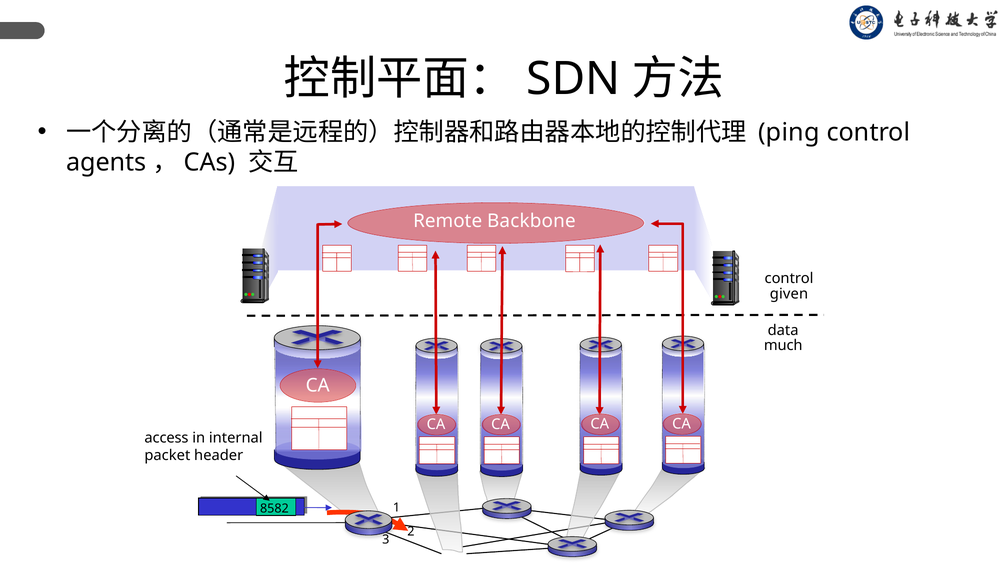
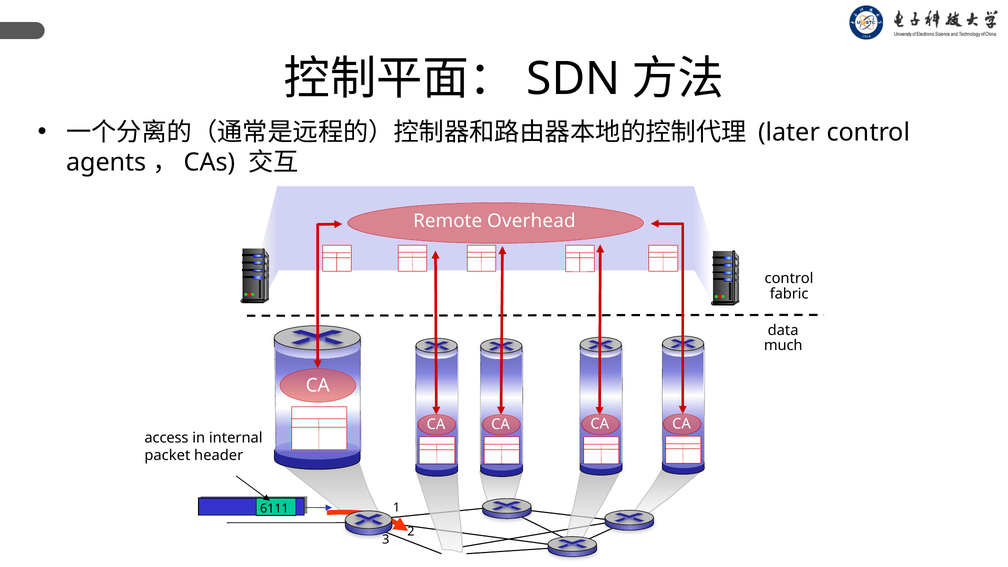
ping: ping -> later
Backbone: Backbone -> Overhead
given: given -> fabric
8582: 8582 -> 6111
